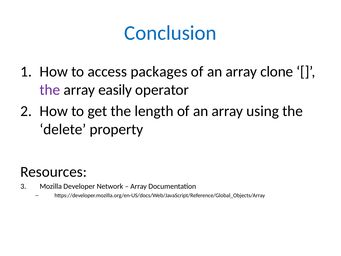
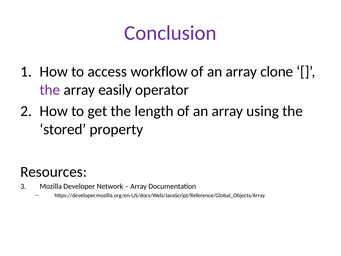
Conclusion colour: blue -> purple
packages: packages -> workflow
delete: delete -> stored
